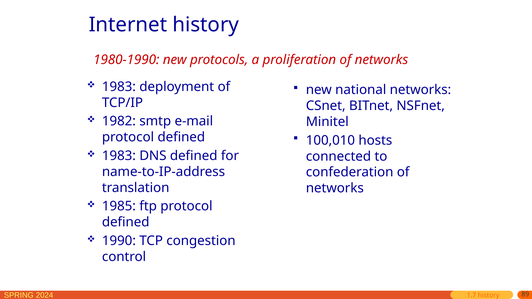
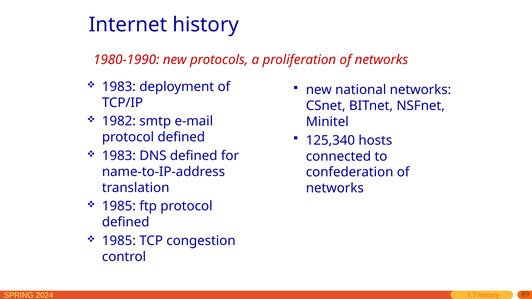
100,010: 100,010 -> 125,340
1990 at (119, 241): 1990 -> 1985
